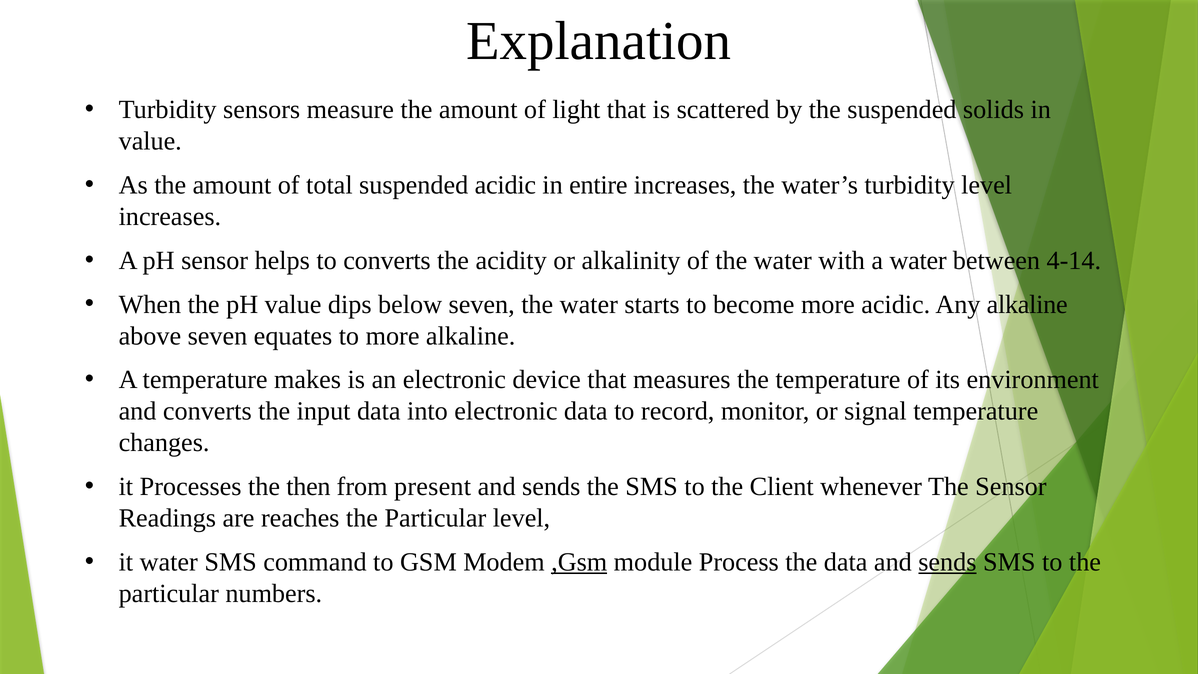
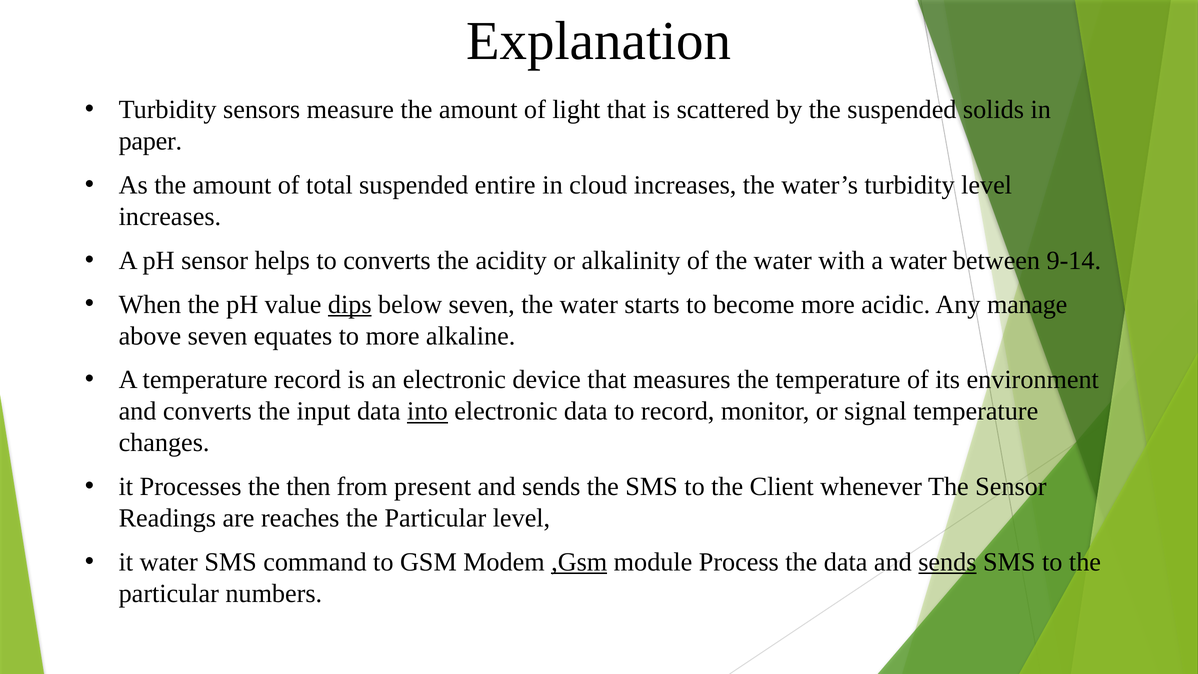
value at (150, 141): value -> paper
suspended acidic: acidic -> entire
entire: entire -> cloud
4-14: 4-14 -> 9-14
dips underline: none -> present
Any alkaline: alkaline -> manage
temperature makes: makes -> record
into underline: none -> present
